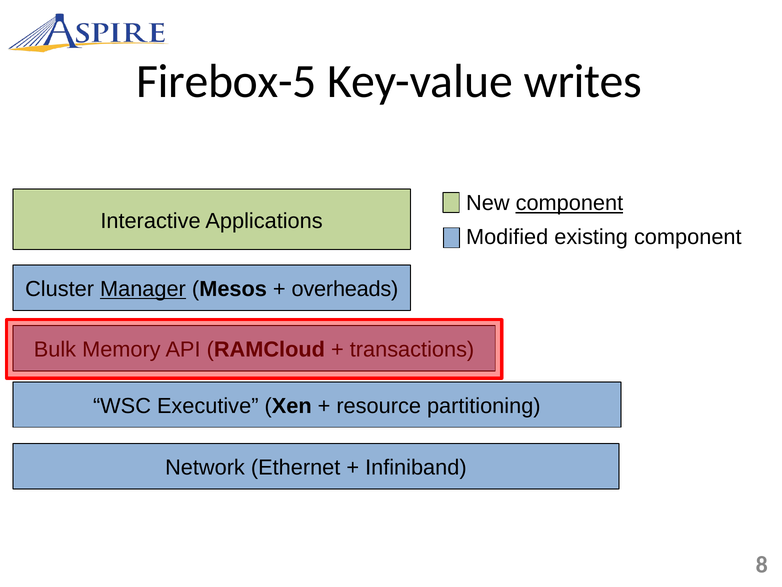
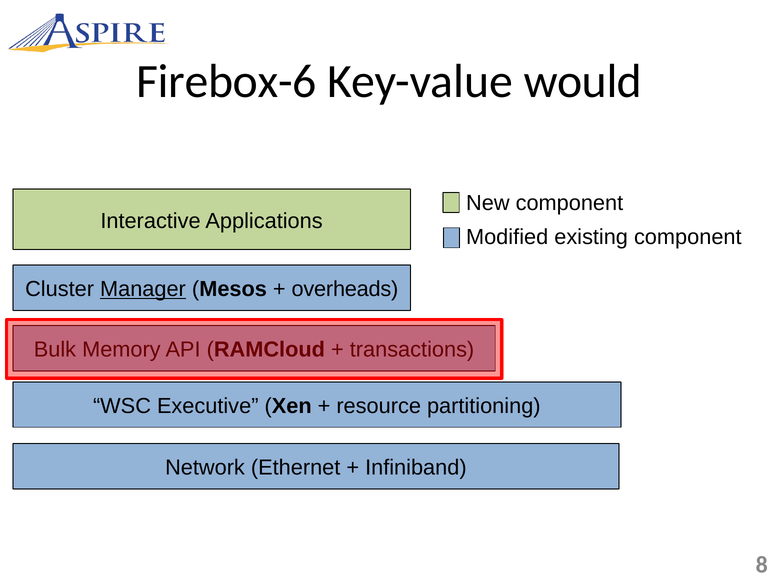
Firebox-5: Firebox-5 -> Firebox-6
writes: writes -> would
component at (569, 203) underline: present -> none
